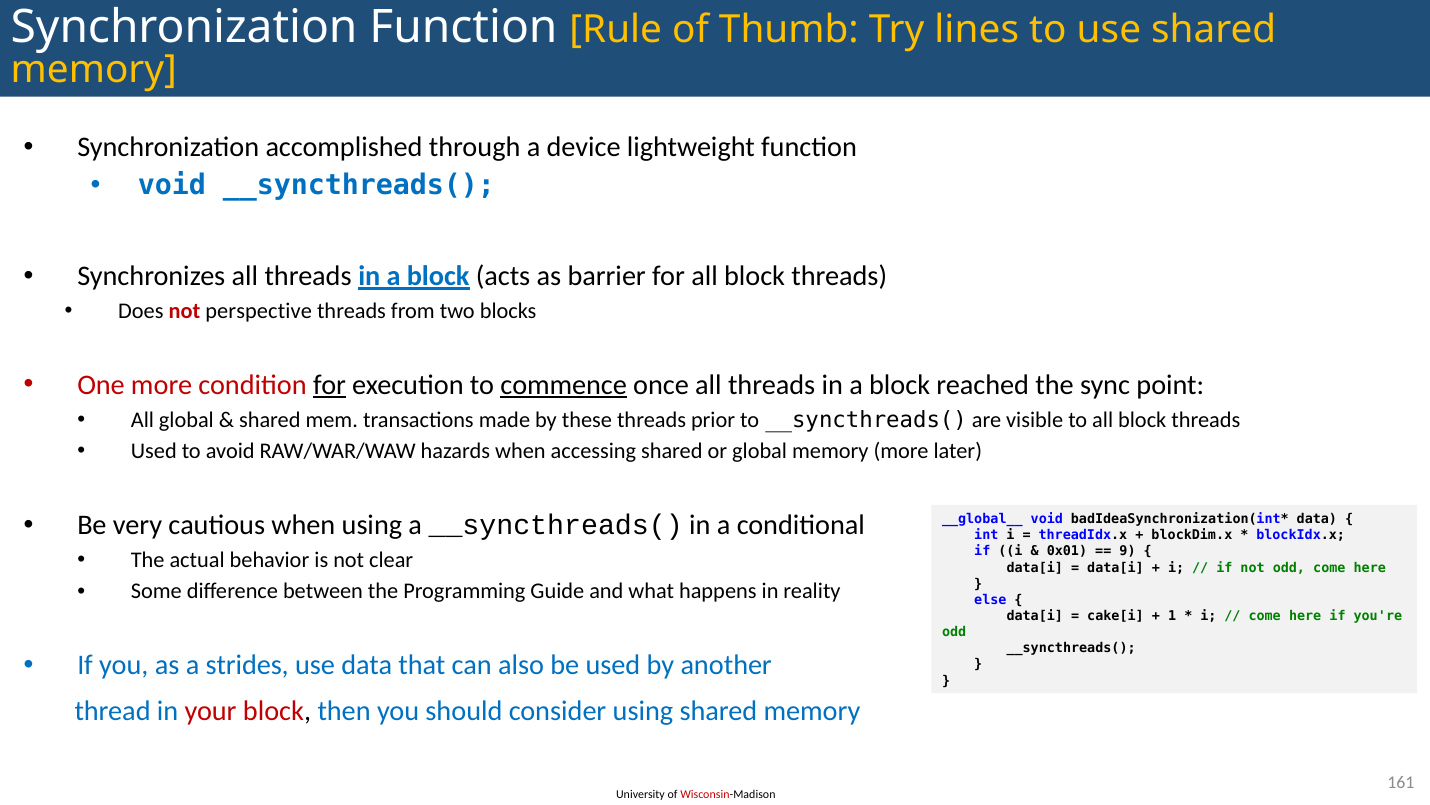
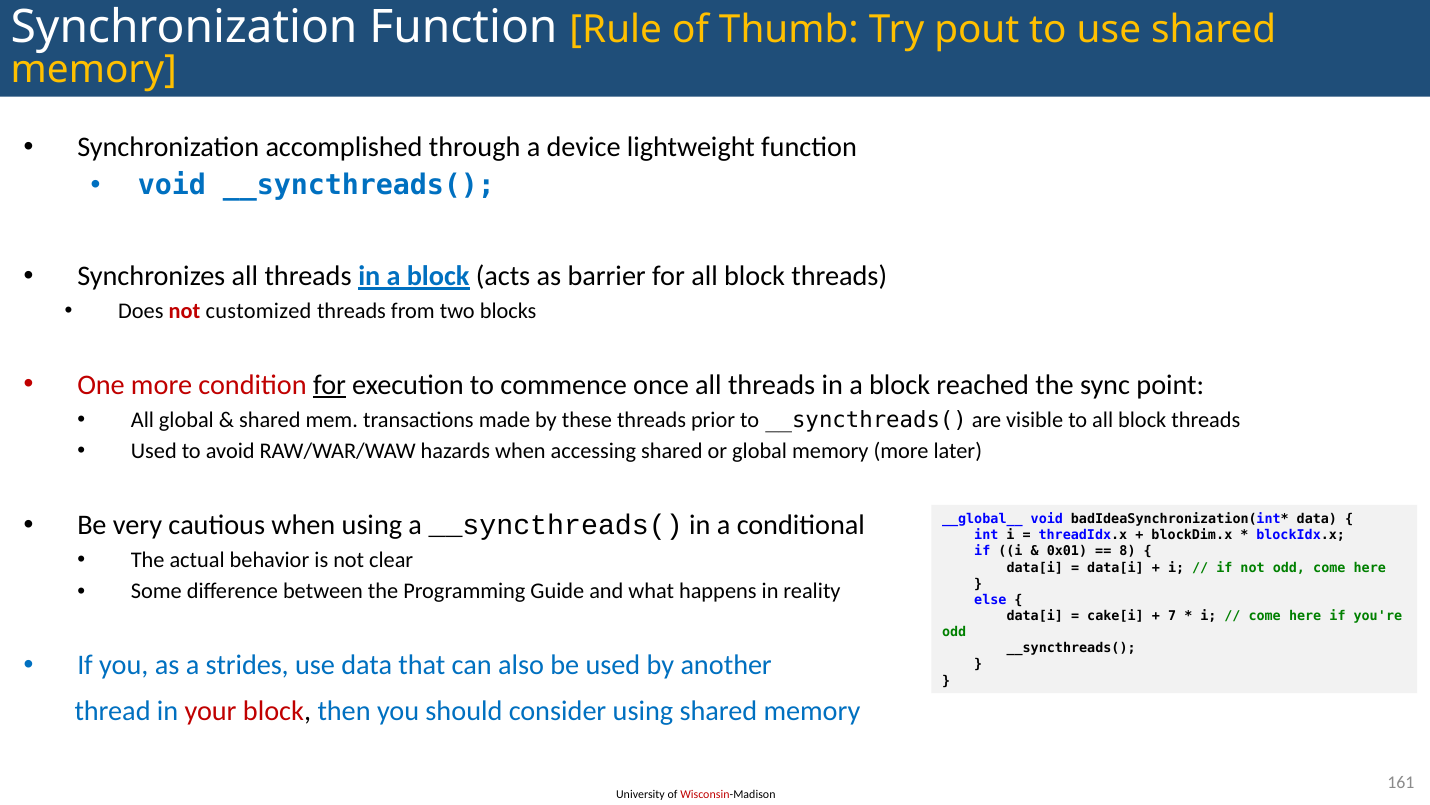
lines: lines -> pout
perspective: perspective -> customized
commence underline: present -> none
9: 9 -> 8
1: 1 -> 7
